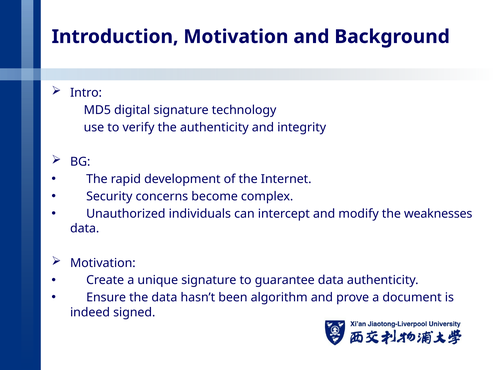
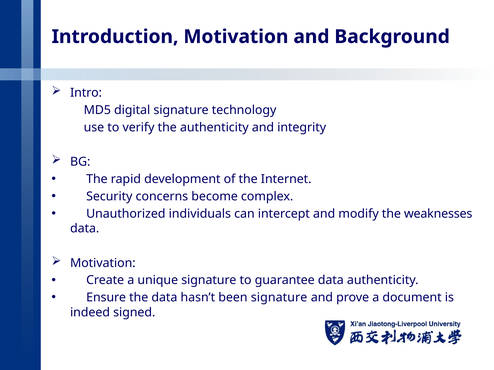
been algorithm: algorithm -> signature
